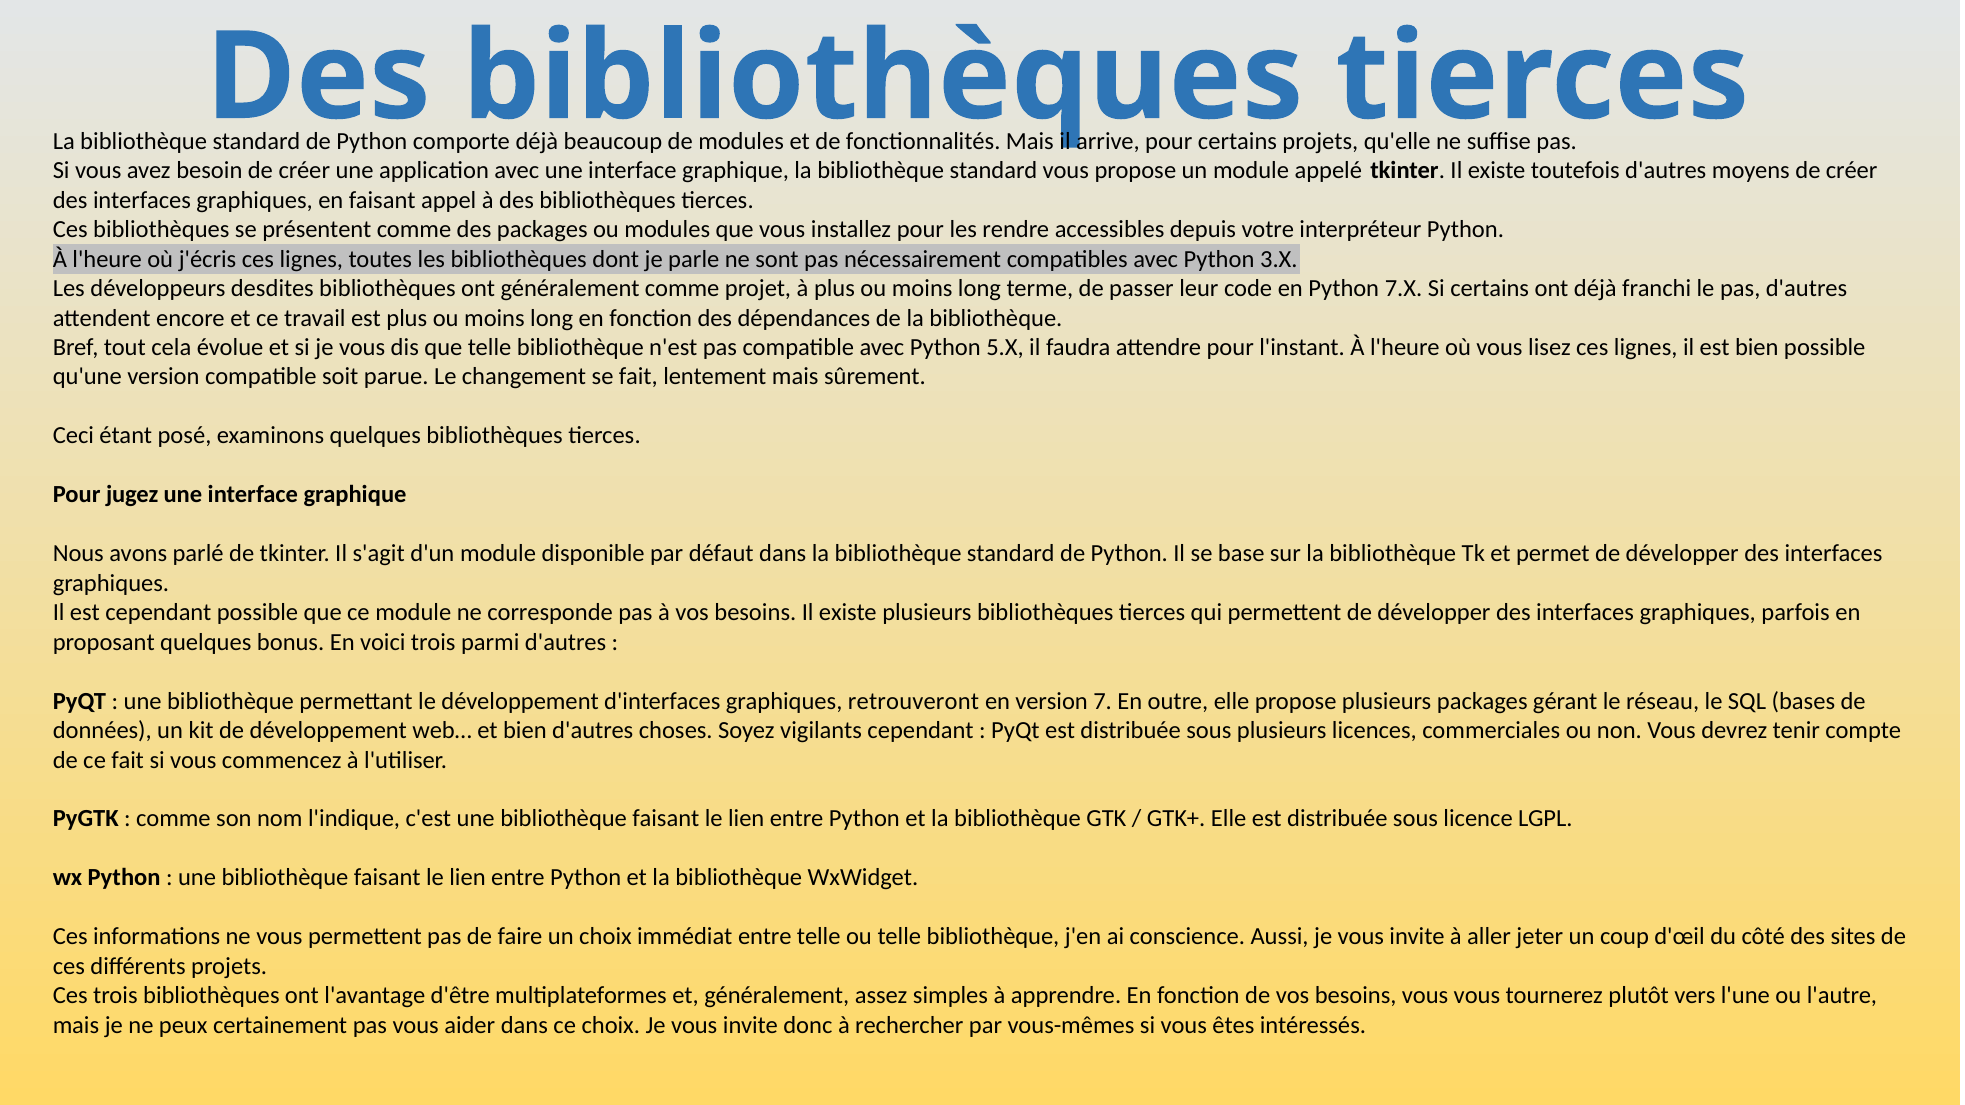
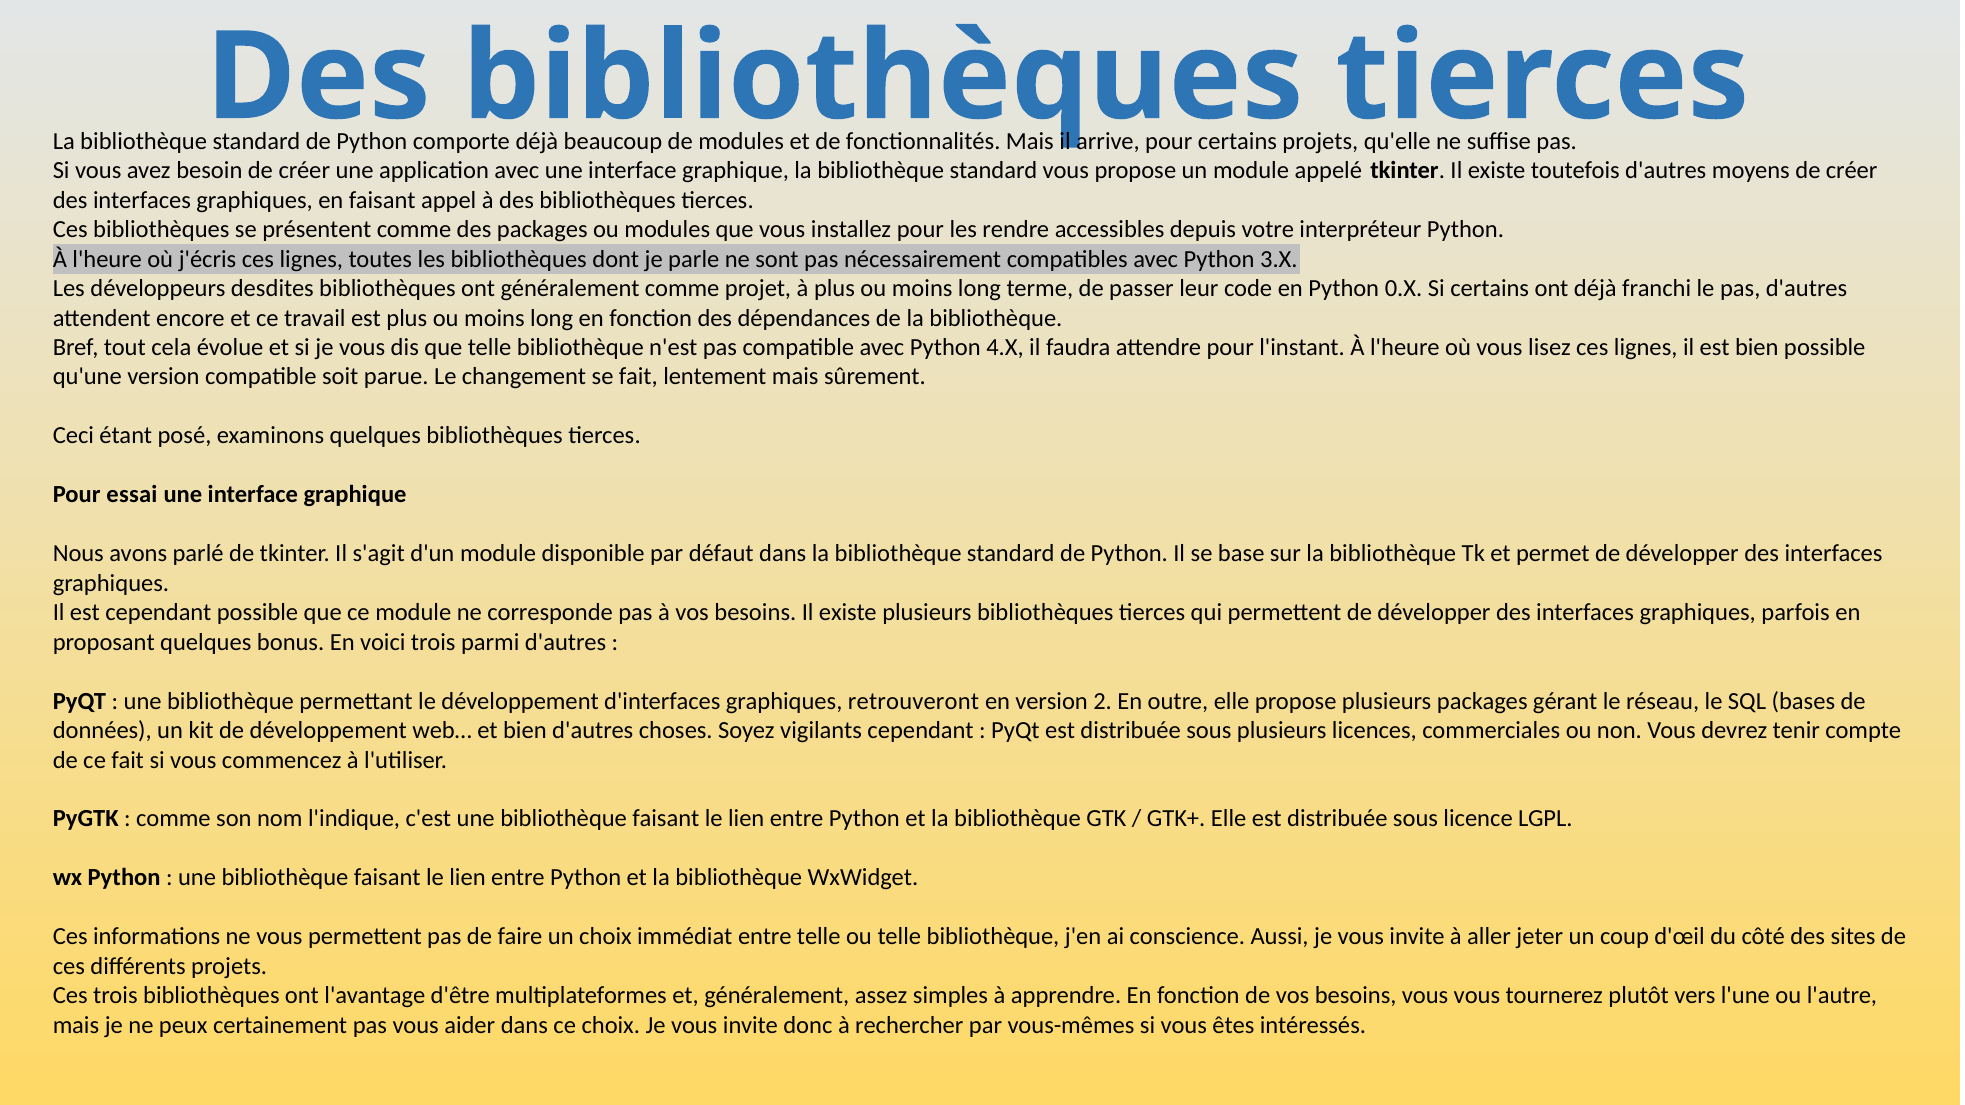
7.X: 7.X -> 0.X
5.X: 5.X -> 4.X
jugez: jugez -> essai
7: 7 -> 2
